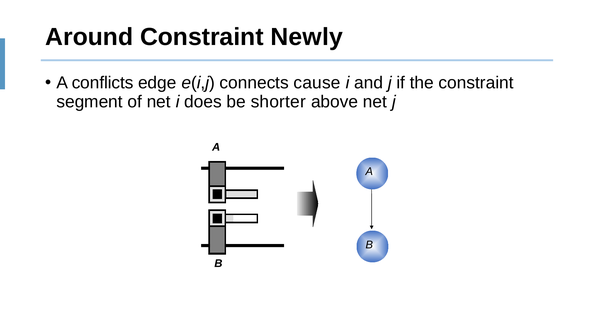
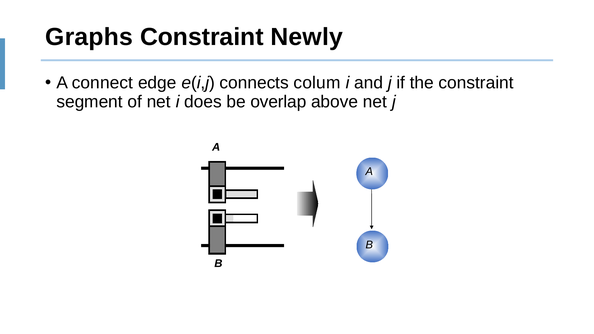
Around: Around -> Graphs
conflicts: conflicts -> connect
cause: cause -> colum
shorter: shorter -> overlap
